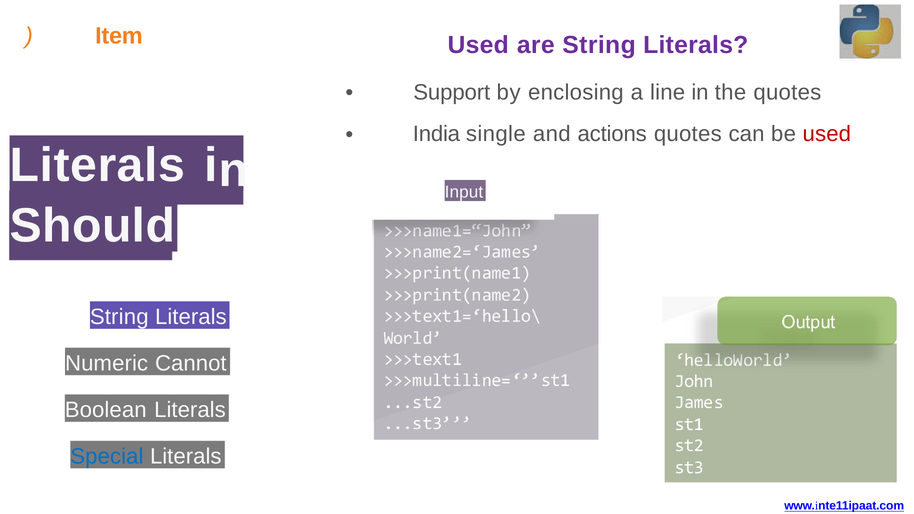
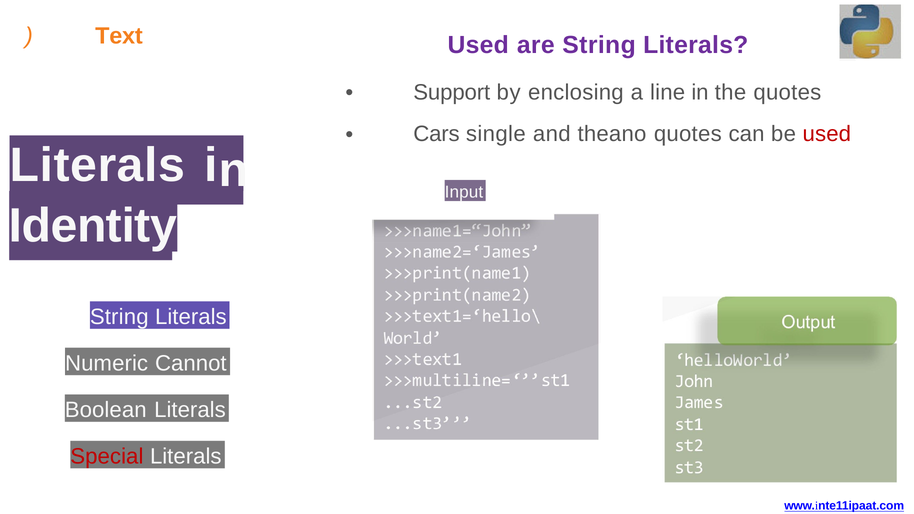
Item: Item -> Text
India: India -> Cars
actions: actions -> theano
Should: Should -> Identity
Special colour: blue -> red
